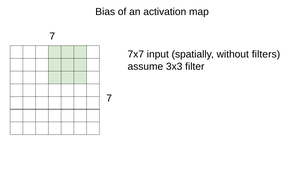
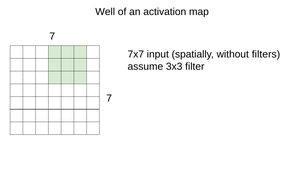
Bias: Bias -> Well
